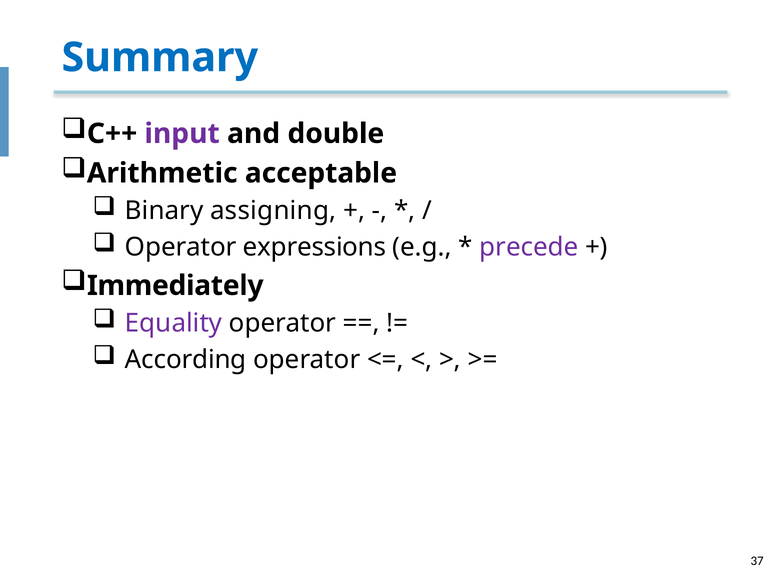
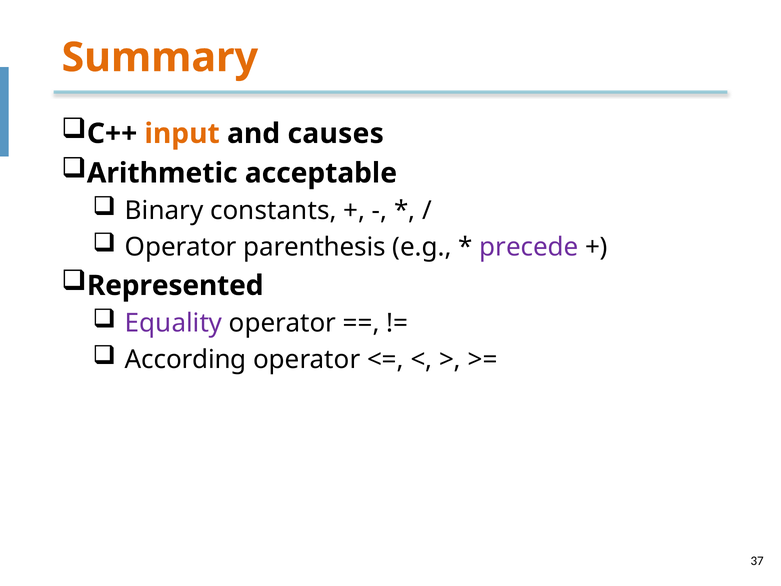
Summary colour: blue -> orange
input colour: purple -> orange
double: double -> causes
assigning: assigning -> constants
expressions: expressions -> parenthesis
Immediately: Immediately -> Represented
